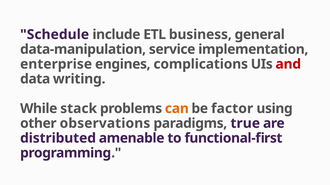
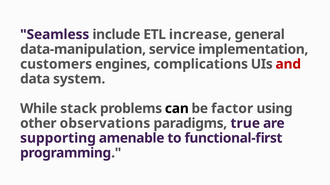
Schedule: Schedule -> Seamless
business: business -> increase
enterprise: enterprise -> customers
writing: writing -> system
can colour: orange -> black
distributed: distributed -> supporting
